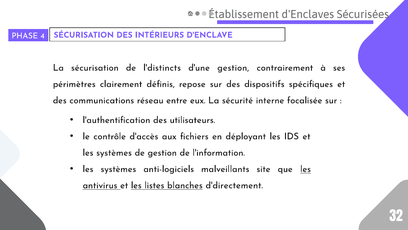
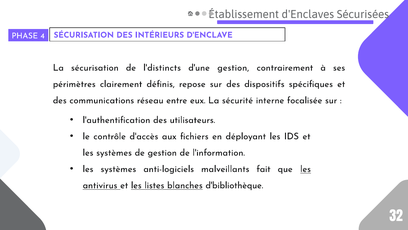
site: site -> fait
d'directement: d'directement -> d'bibliothèque
